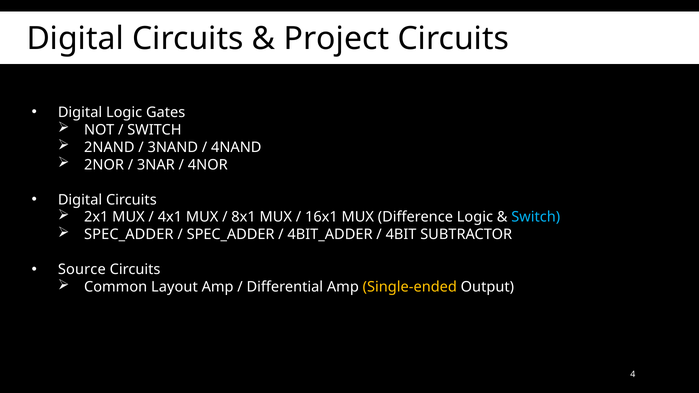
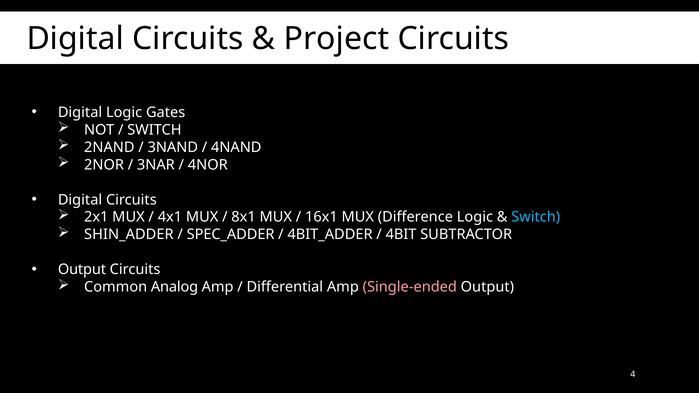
SPEC_ADDER at (129, 235): SPEC_ADDER -> SHIN_ADDER
Source at (82, 270): Source -> Output
Layout: Layout -> Analog
Single-ended colour: yellow -> pink
